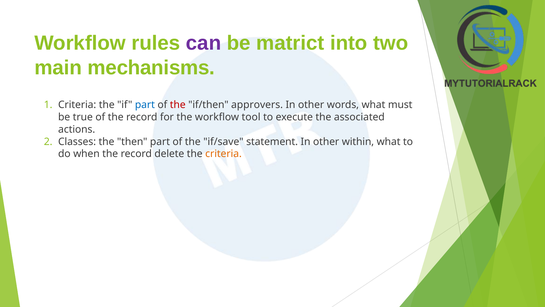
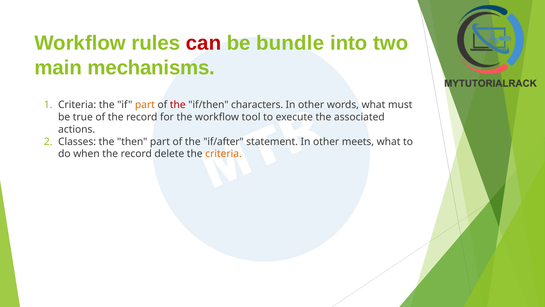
can colour: purple -> red
matrict: matrict -> bundle
part at (145, 105) colour: blue -> orange
approvers: approvers -> characters
if/save: if/save -> if/after
within: within -> meets
